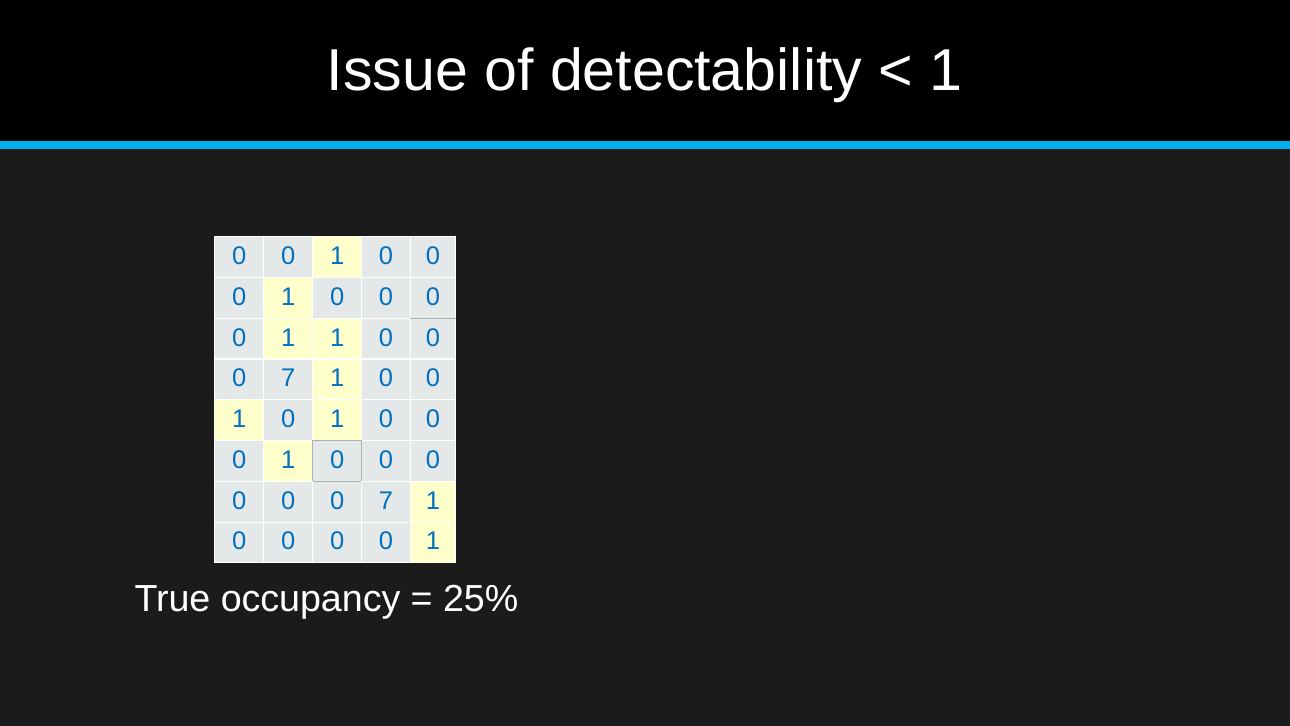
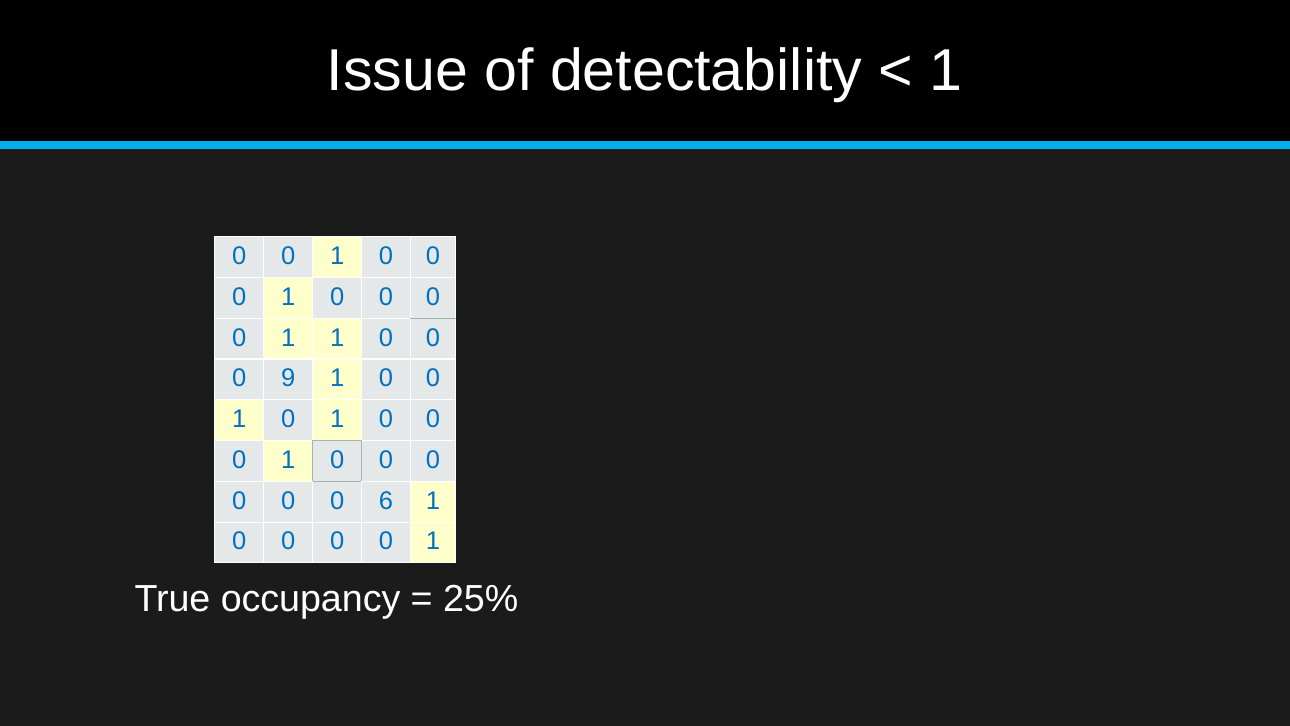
7 at (288, 378): 7 -> 9
7 at (386, 501): 7 -> 6
